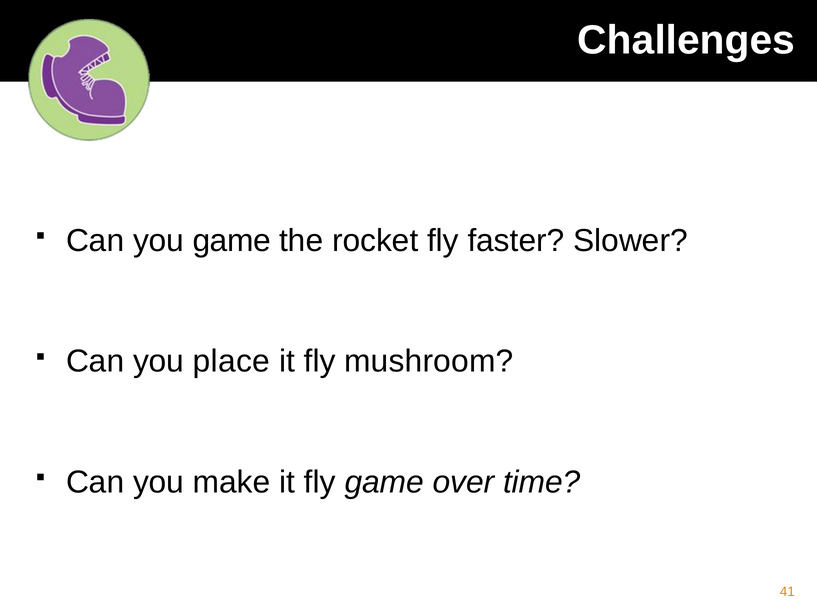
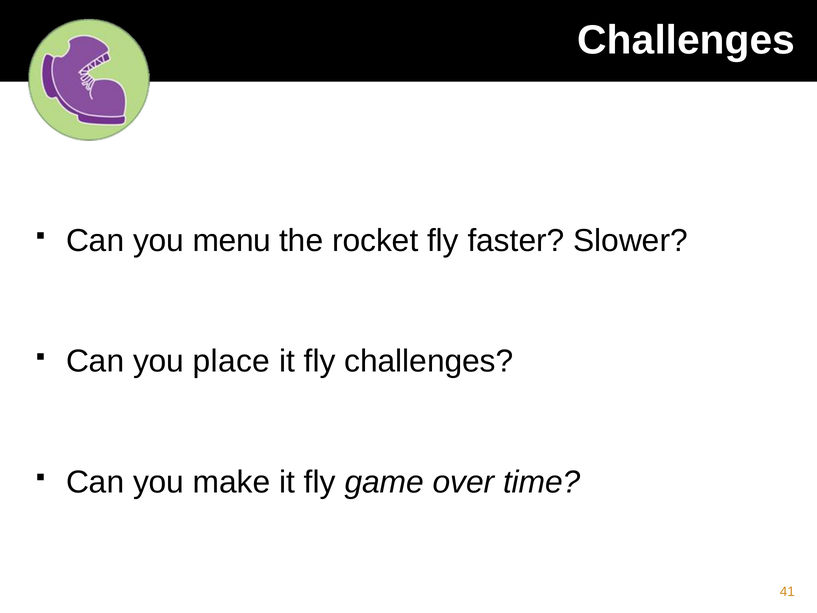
you game: game -> menu
fly mushroom: mushroom -> challenges
